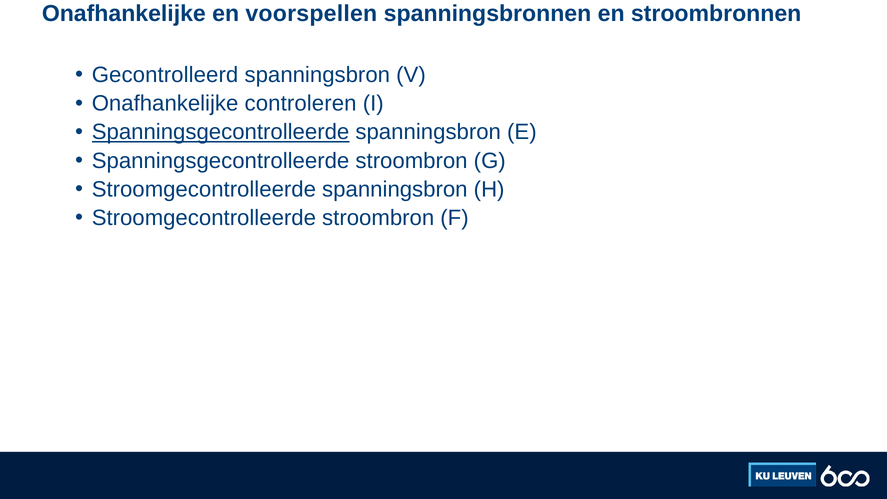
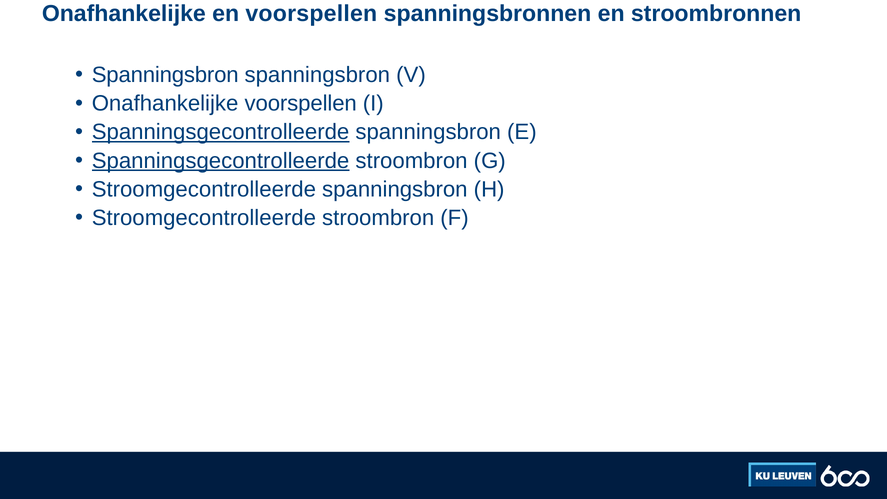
Gecontrolleerd at (165, 75): Gecontrolleerd -> Spanningsbron
Onafhankelijke controleren: controleren -> voorspellen
Spanningsgecontrolleerde at (221, 161) underline: none -> present
